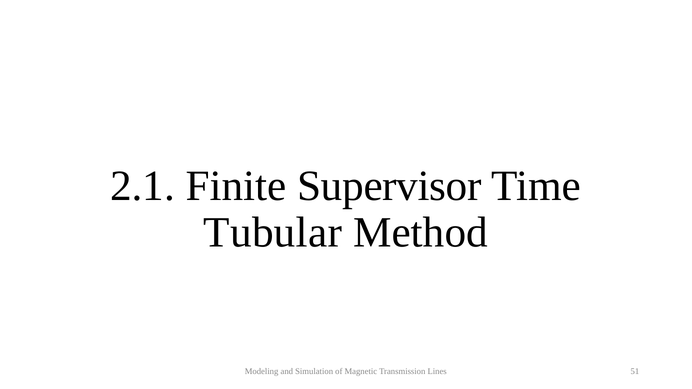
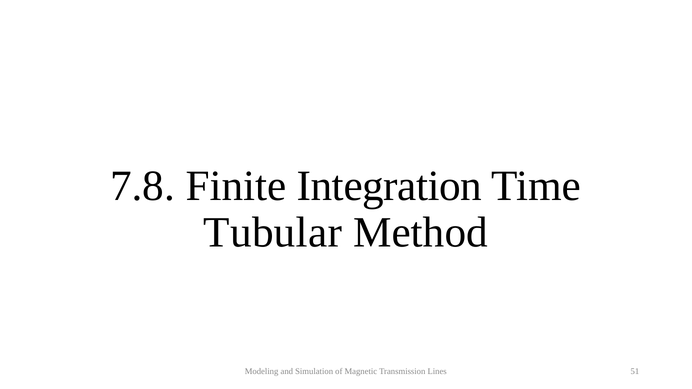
2.1: 2.1 -> 7.8
Supervisor: Supervisor -> Integration
